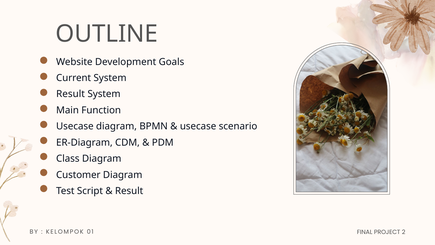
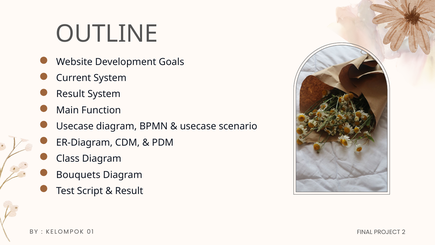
Customer: Customer -> Bouquets
